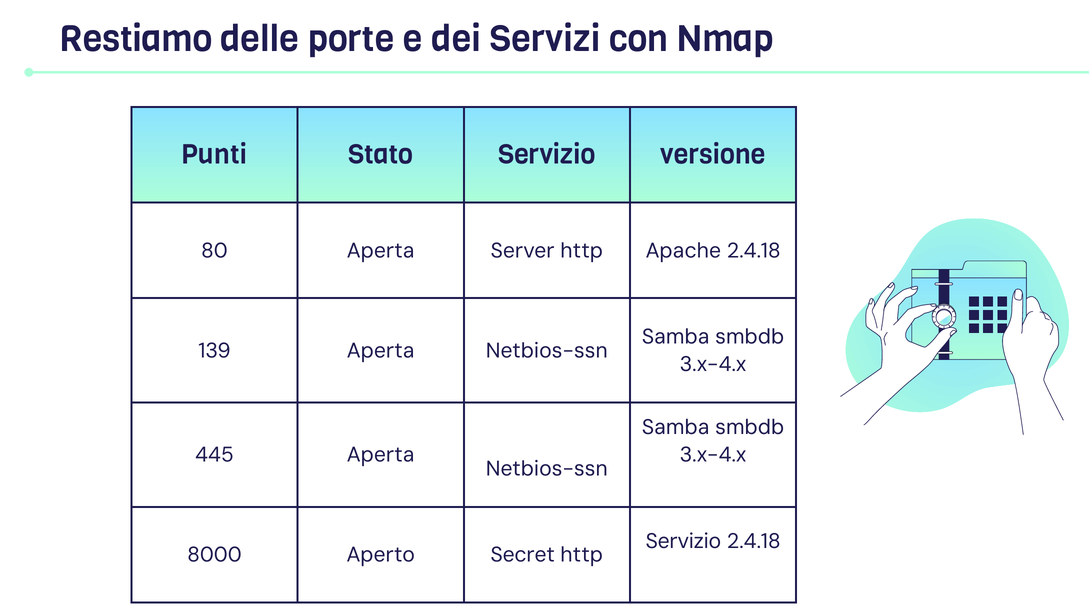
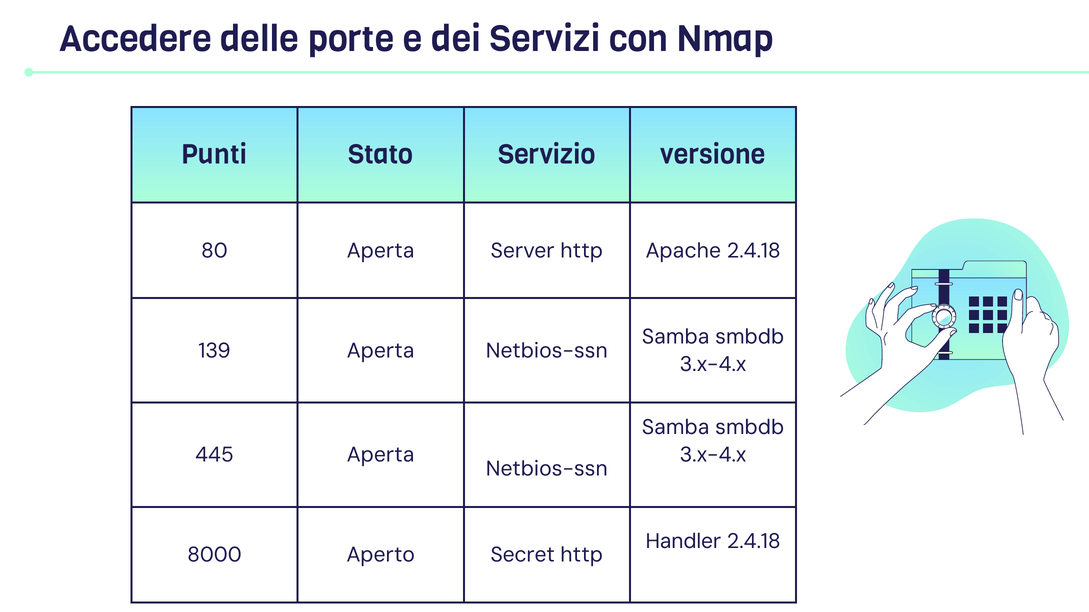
Restiamo: Restiamo -> Accedere
Servizio at (683, 542): Servizio -> Handler
